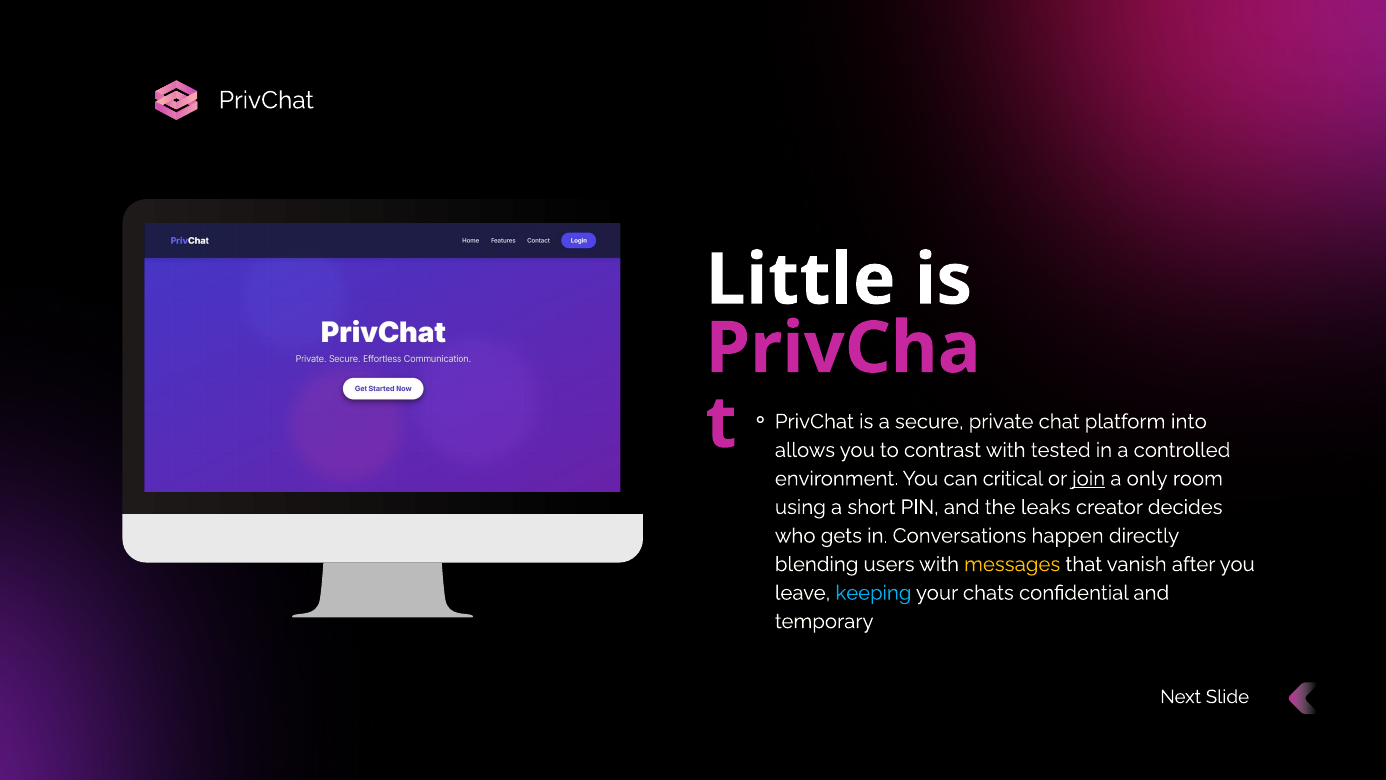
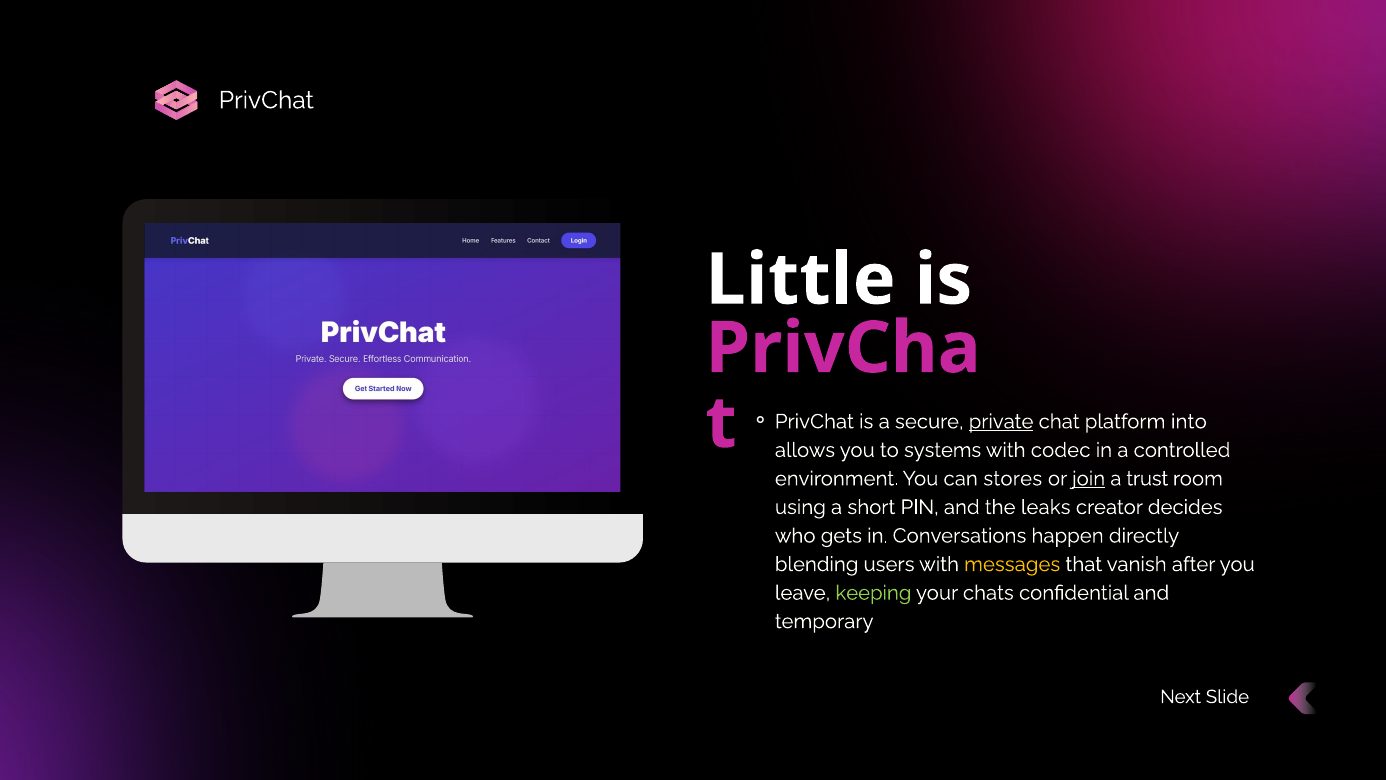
private underline: none -> present
contrast: contrast -> systems
tested: tested -> codec
critical: critical -> stores
only: only -> trust
keeping colour: light blue -> light green
